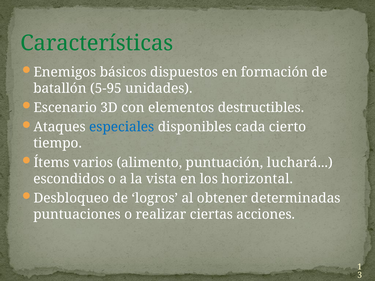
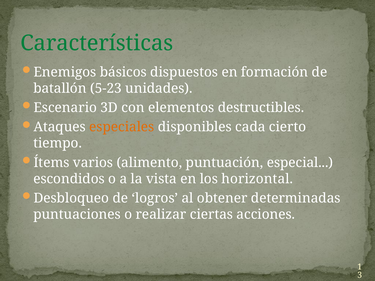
5-95: 5-95 -> 5-23
especiales colour: blue -> orange
luchará: luchará -> especial
